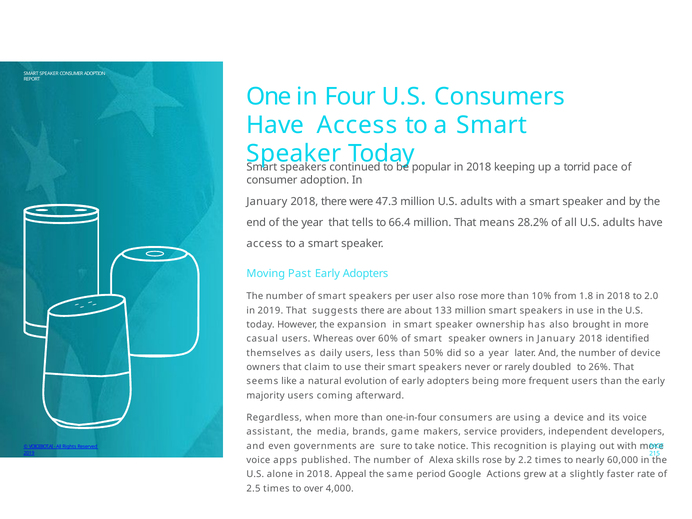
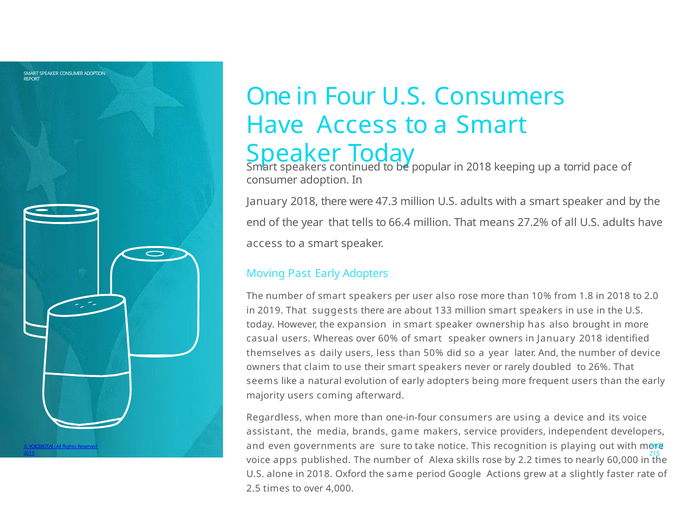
28.2%: 28.2% -> 27.2%
Appeal: Appeal -> Oxford
